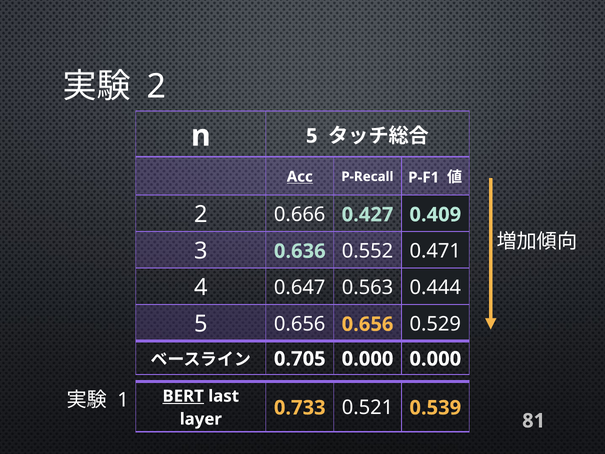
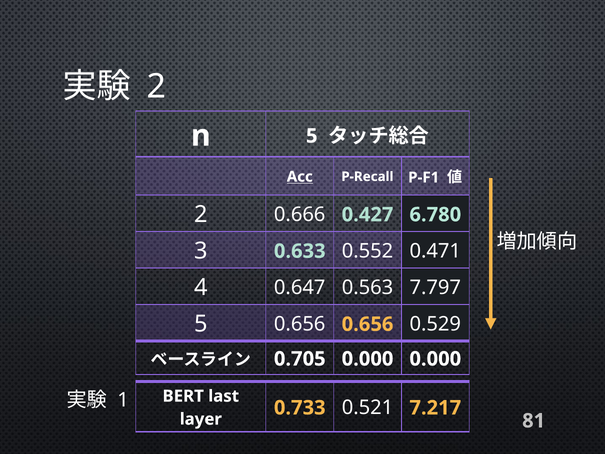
0.409: 0.409 -> 6.780
0.636: 0.636 -> 0.633
0.444: 0.444 -> 7.797
BERT underline: present -> none
0.539: 0.539 -> 7.217
